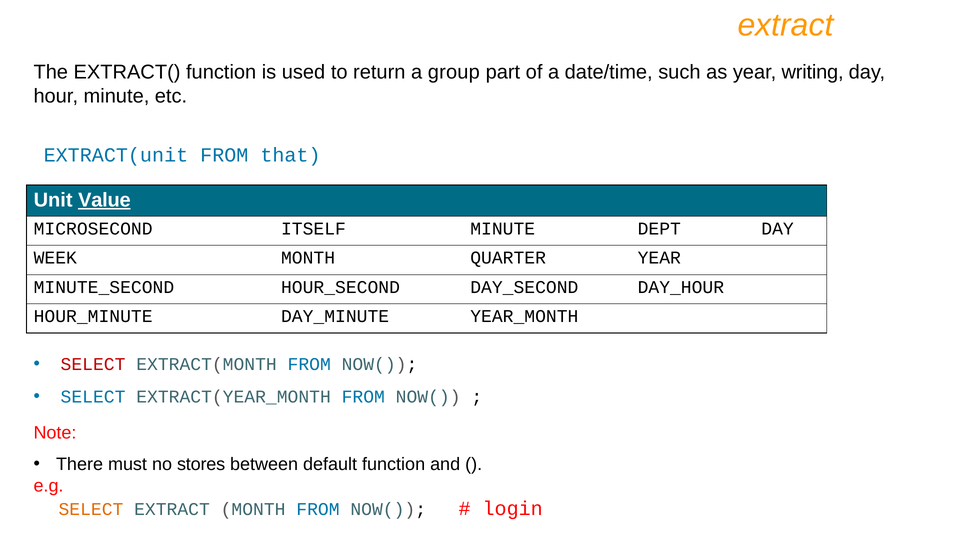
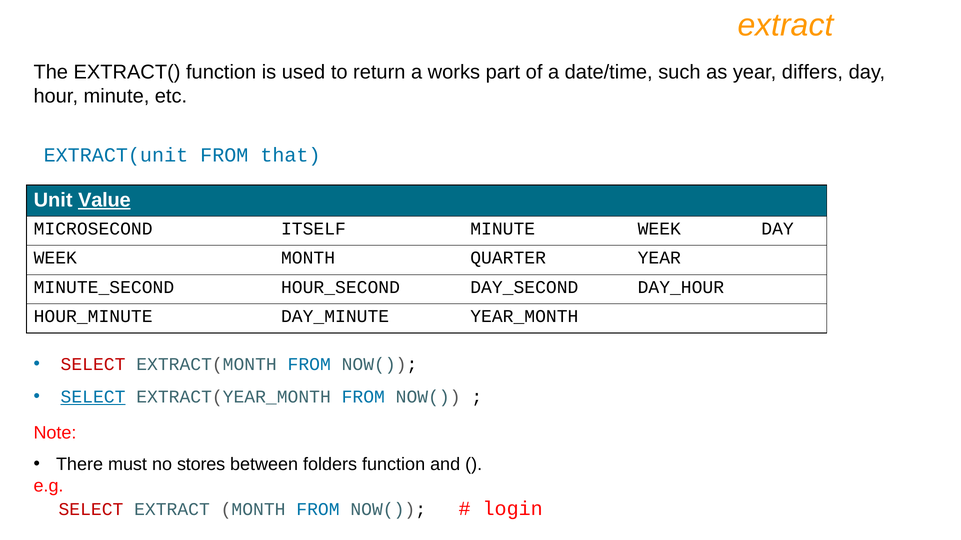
group: group -> works
writing: writing -> differs
MINUTE DEPT: DEPT -> WEEK
SELECT at (93, 397) underline: none -> present
default: default -> folders
SELECT at (91, 510) colour: orange -> red
